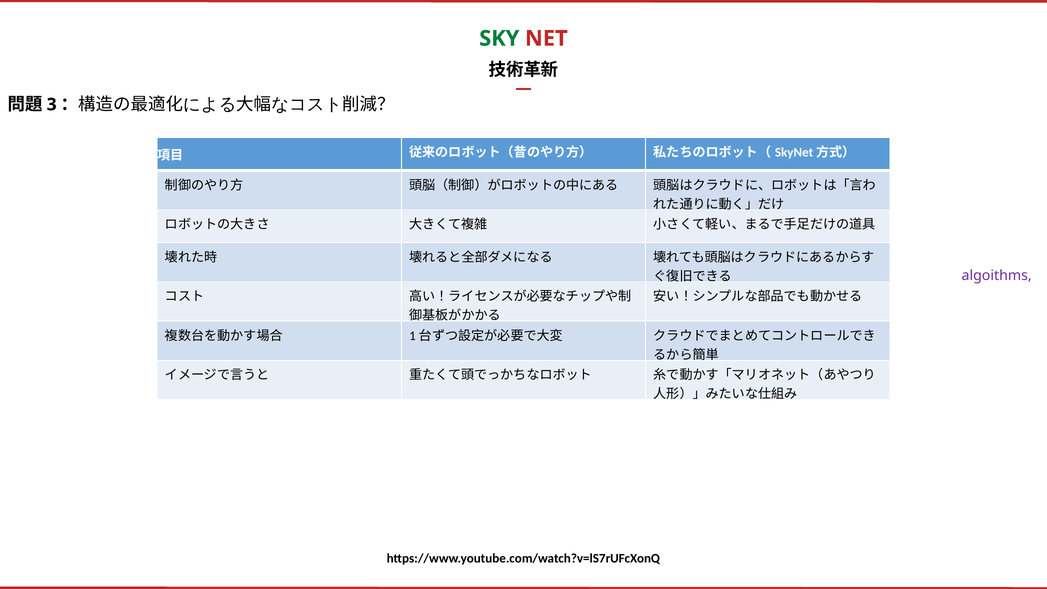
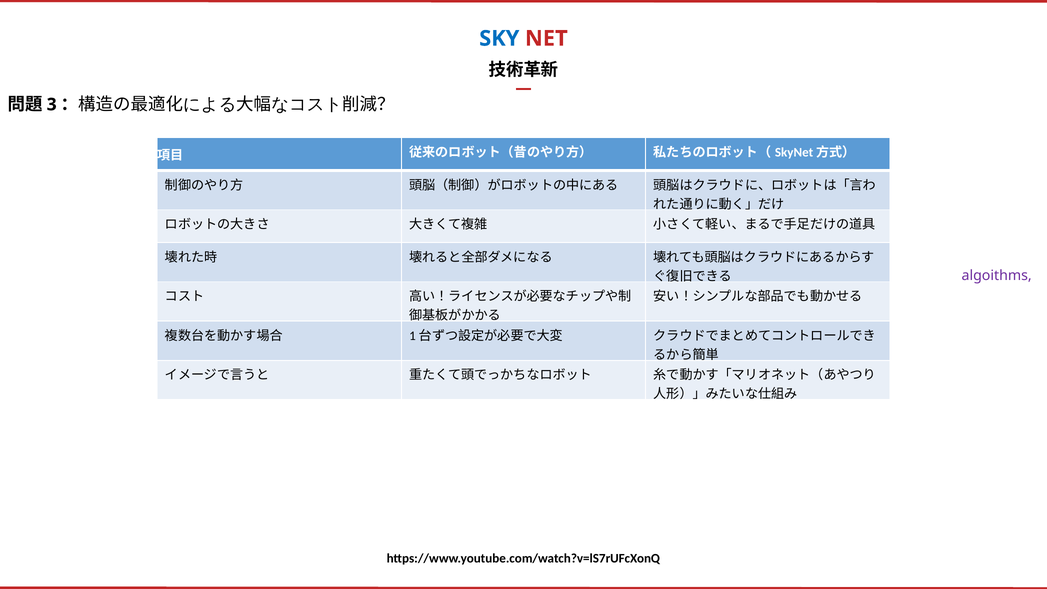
SKY colour: green -> blue
